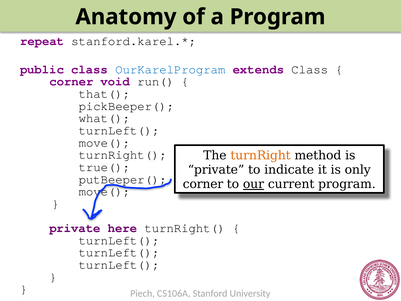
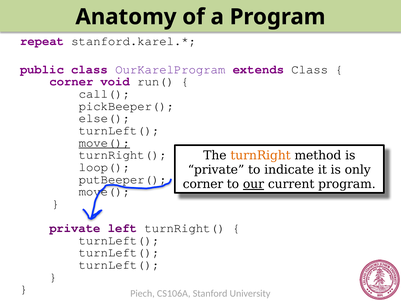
OurKarelProgram colour: blue -> purple
that(: that( -> call(
what(: what( -> else(
move( at (104, 143) underline: none -> present
true(: true( -> loop(
here: here -> left
